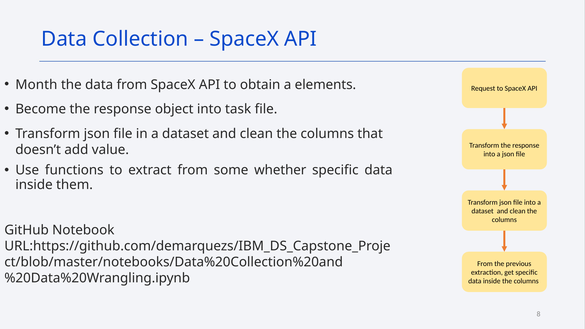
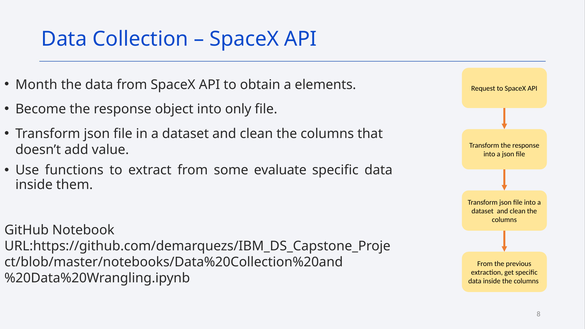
task: task -> only
whether: whether -> evaluate
